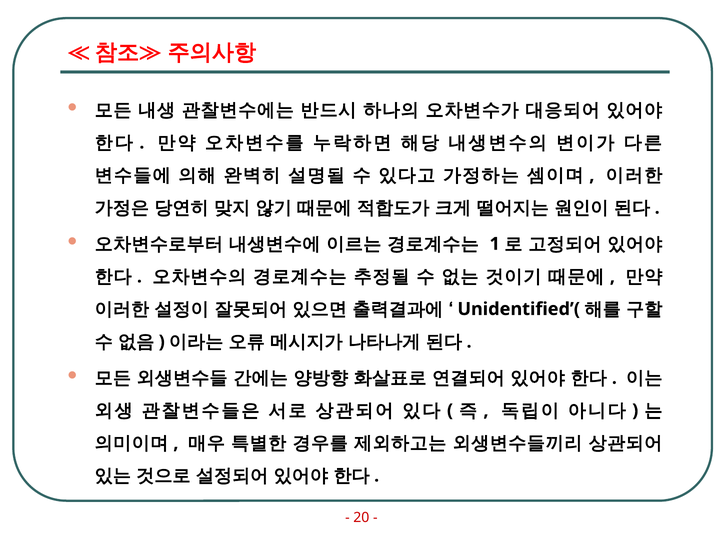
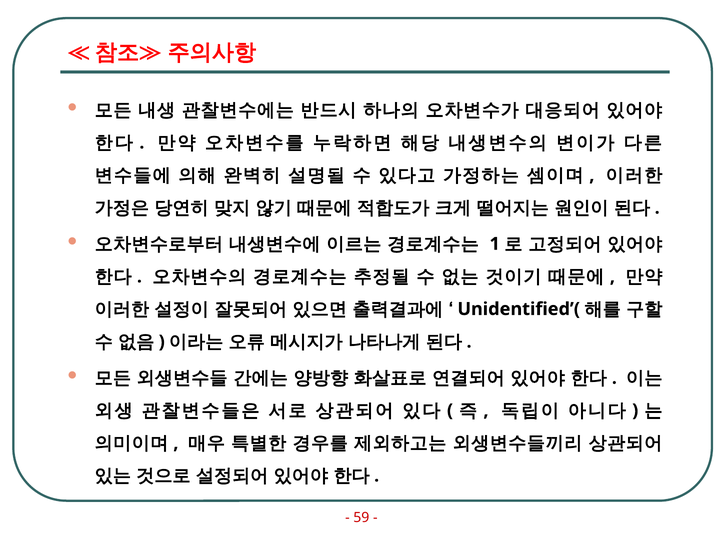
20: 20 -> 59
